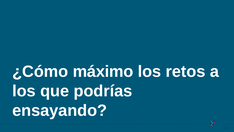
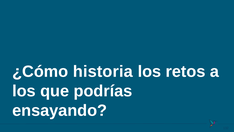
máximo: máximo -> historia
